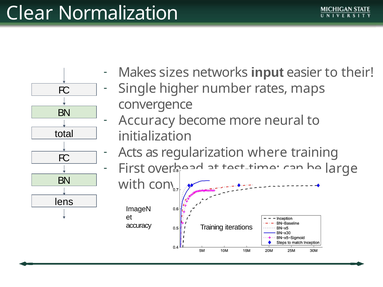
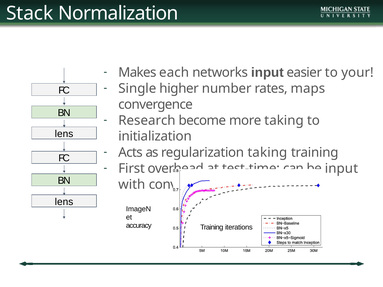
Clear: Clear -> Stack
sizes: sizes -> each
their: their -> your
Accuracy at (147, 121): Accuracy -> Research
more neural: neural -> taking
total at (64, 134): total -> lens
regularization where: where -> taking
large at (341, 169): large -> input
